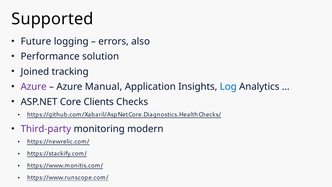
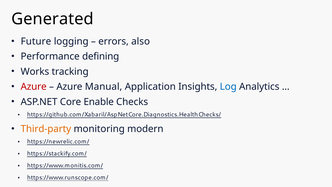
Supported: Supported -> Generated
solution: solution -> defining
Joined: Joined -> Works
Azure at (34, 87) colour: purple -> red
Clients: Clients -> Enable
Third-party colour: purple -> orange
